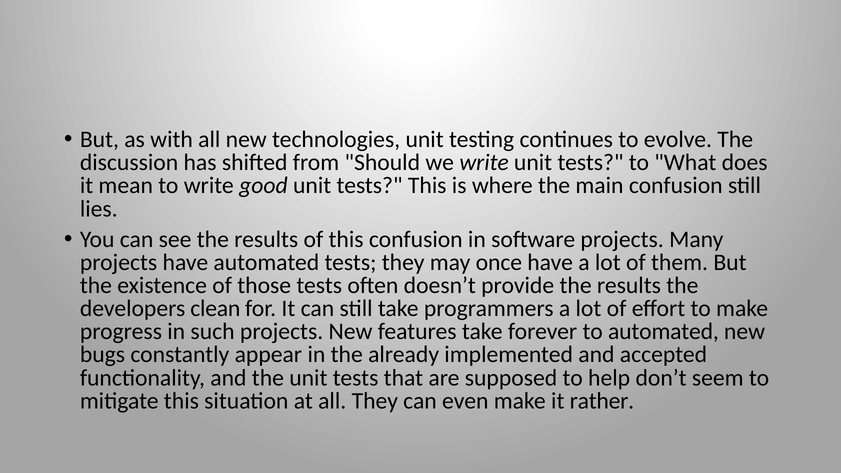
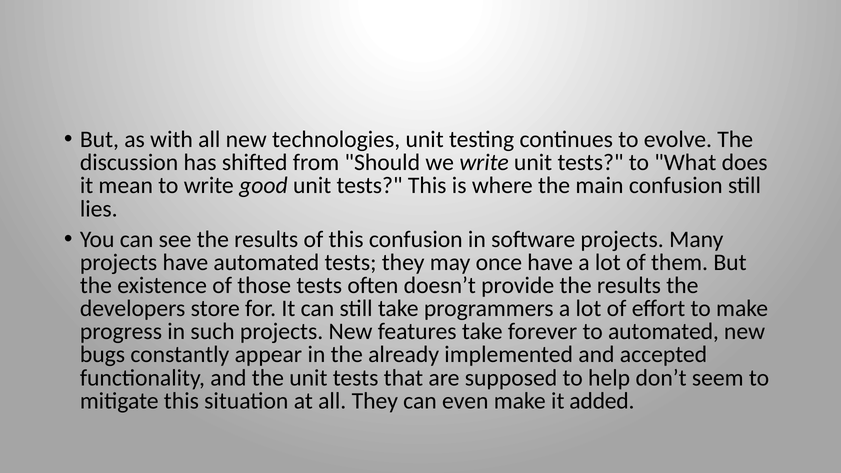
clean: clean -> store
rather: rather -> added
